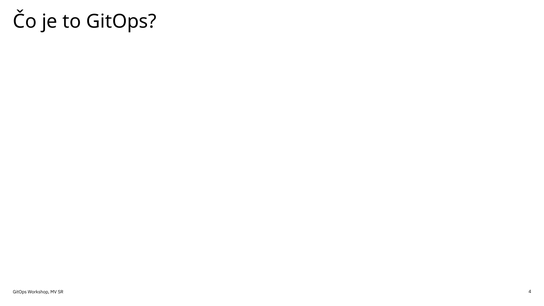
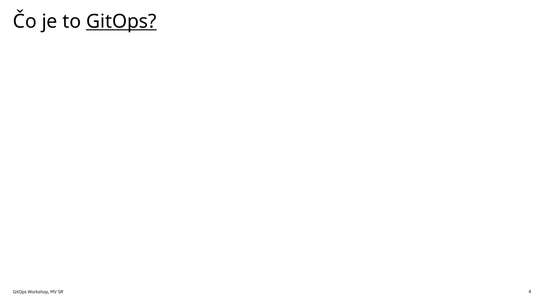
GitOps at (121, 21) underline: none -> present
